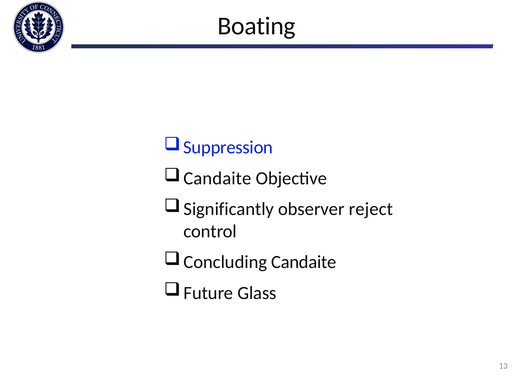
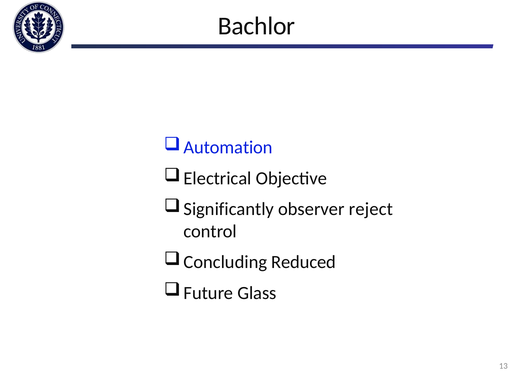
Boating: Boating -> Bachlor
Suppression: Suppression -> Automation
Candaite at (217, 178): Candaite -> Electrical
Concluding Candaite: Candaite -> Reduced
